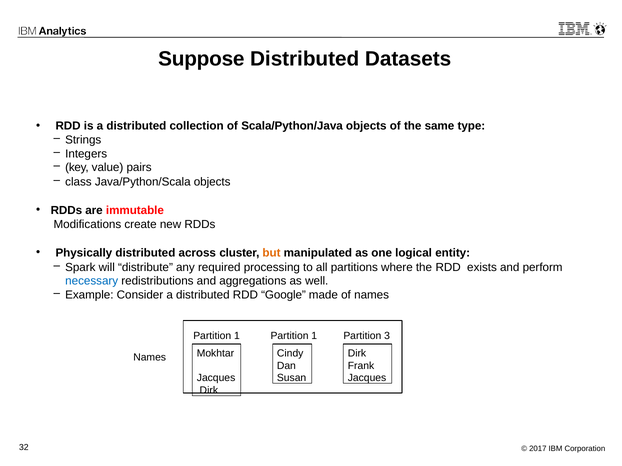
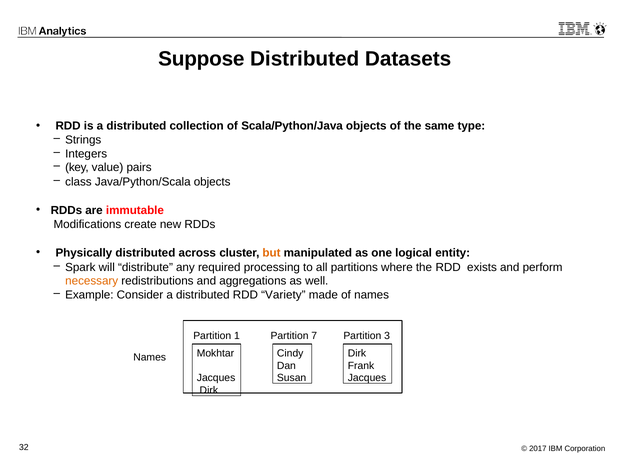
necessary colour: blue -> orange
Google: Google -> Variety
1 Partition 1: 1 -> 7
